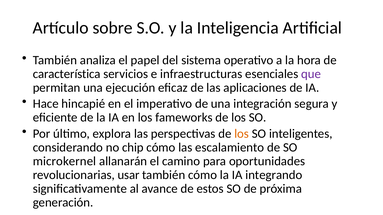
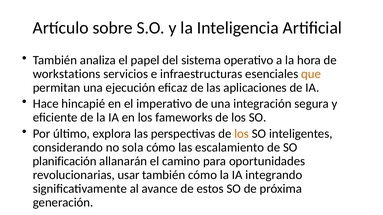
característica: característica -> workstations
que colour: purple -> orange
chip: chip -> sola
microkernel: microkernel -> planificación
